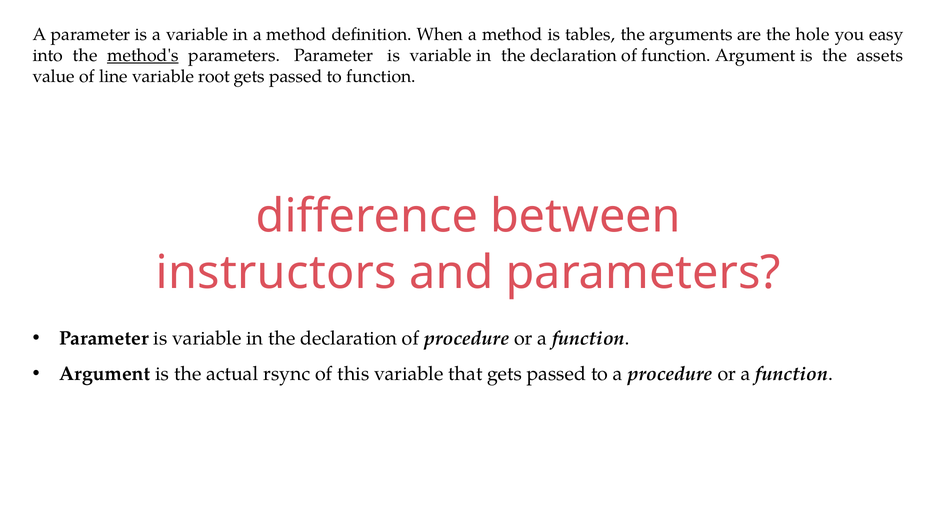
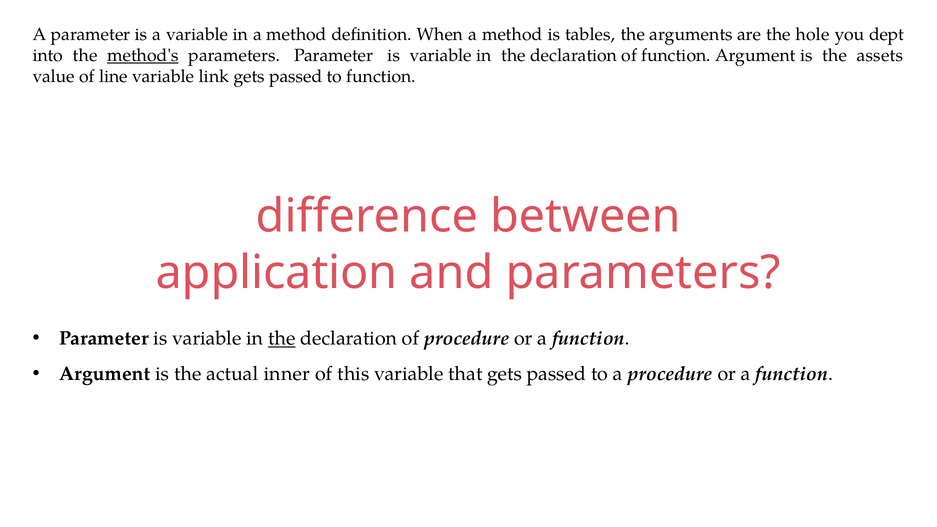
easy: easy -> dept
root: root -> link
instructors: instructors -> application
the at (282, 339) underline: none -> present
rsync: rsync -> inner
